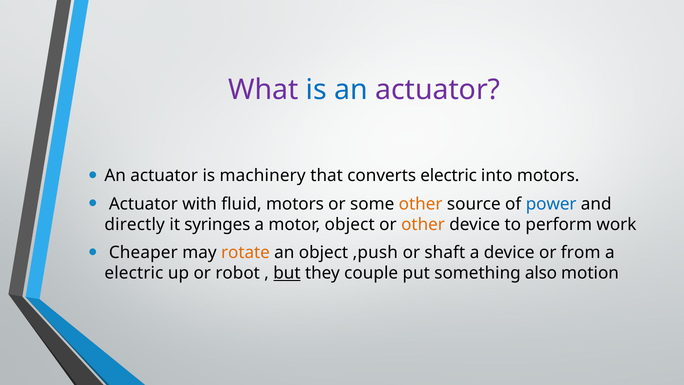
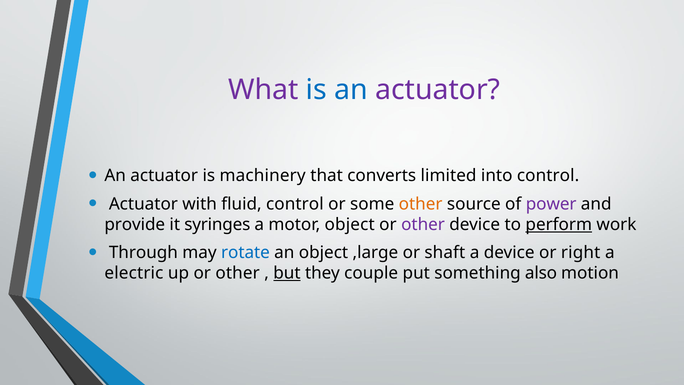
converts electric: electric -> limited
into motors: motors -> control
fluid motors: motors -> control
power colour: blue -> purple
directly: directly -> provide
other at (423, 224) colour: orange -> purple
perform underline: none -> present
Cheaper: Cheaper -> Through
rotate colour: orange -> blue
,push: ,push -> ,large
from: from -> right
up or robot: robot -> other
